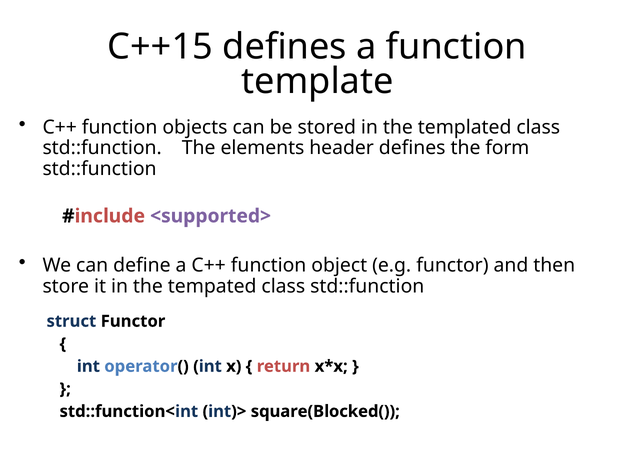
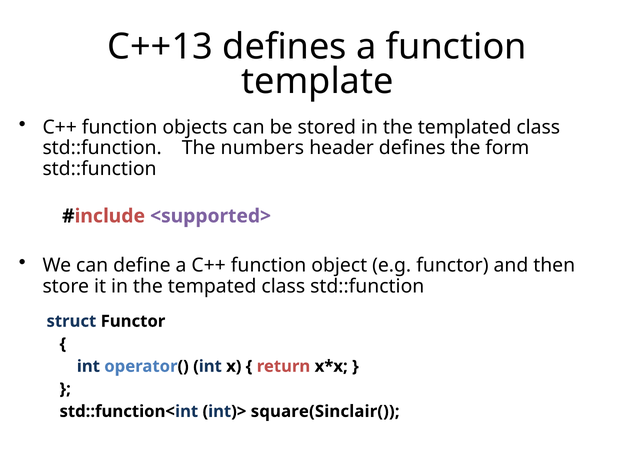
C++15: C++15 -> C++13
elements: elements -> numbers
square(Blocked(: square(Blocked( -> square(Sinclair(
